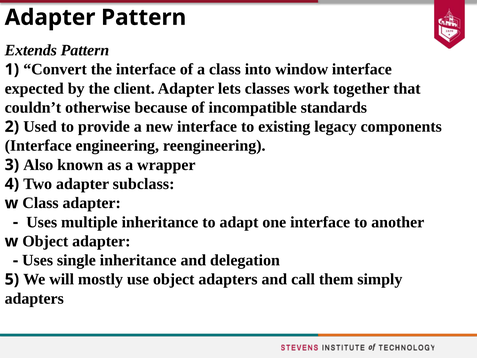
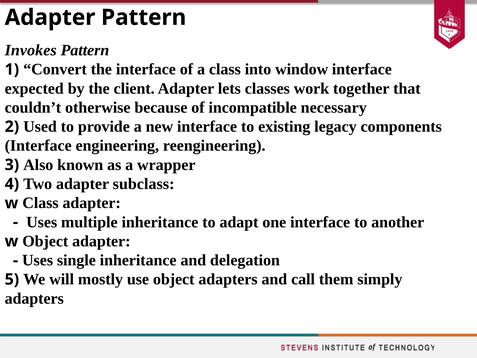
Extends: Extends -> Invokes
standards: standards -> necessary
